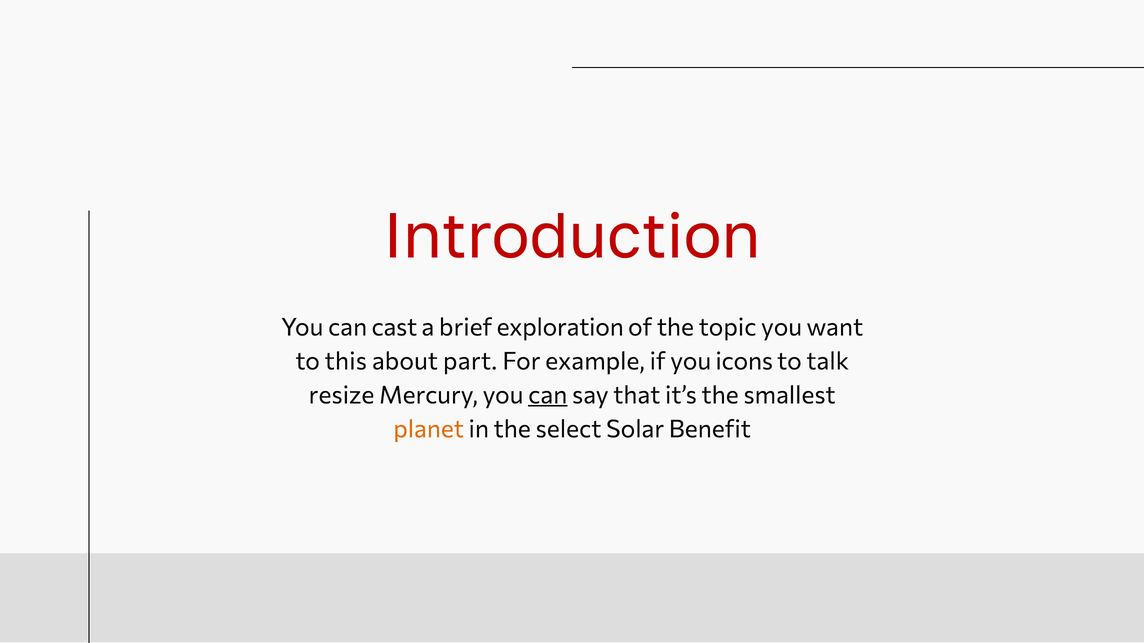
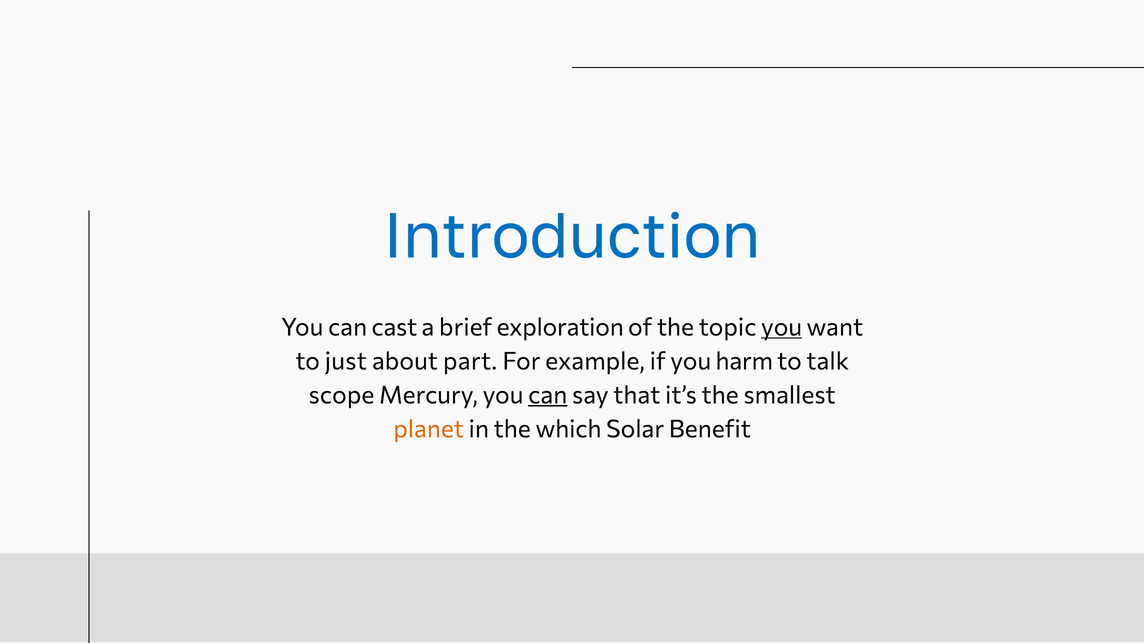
Introduction colour: red -> blue
you at (782, 328) underline: none -> present
this: this -> just
icons: icons -> harm
resize: resize -> scope
select: select -> which
